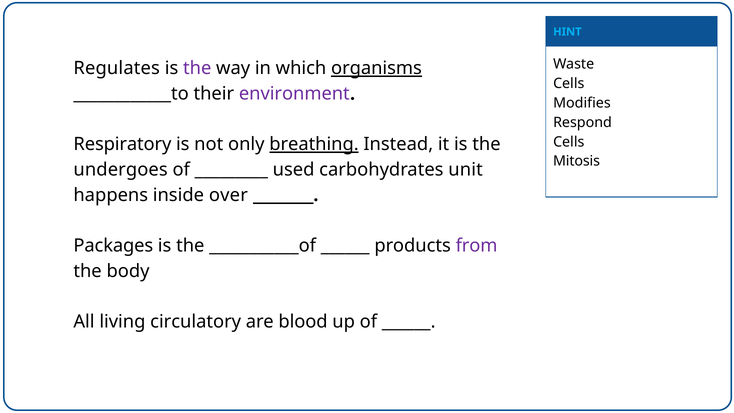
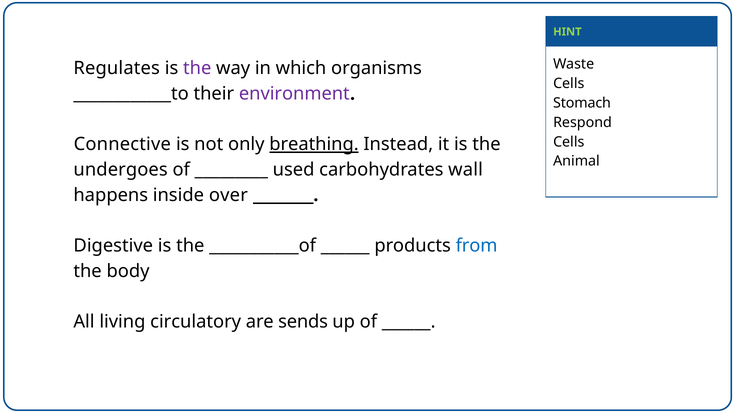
HINT colour: light blue -> light green
organisms underline: present -> none
Modifies: Modifies -> Stomach
Respiratory: Respiratory -> Connective
Mitosis: Mitosis -> Animal
unit: unit -> wall
Packages: Packages -> Digestive
from colour: purple -> blue
blood: blood -> sends
